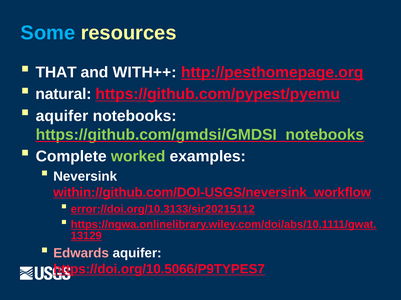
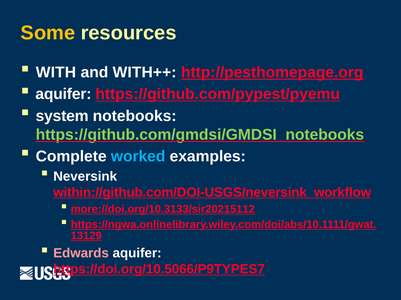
Some colour: light blue -> yellow
THAT: THAT -> WITH
natural at (63, 94): natural -> aquifer
aquifer at (62, 116): aquifer -> system
worked colour: light green -> light blue
error://doi.org/10.3133/sir20215112: error://doi.org/10.3133/sir20215112 -> more://doi.org/10.3133/sir20215112
